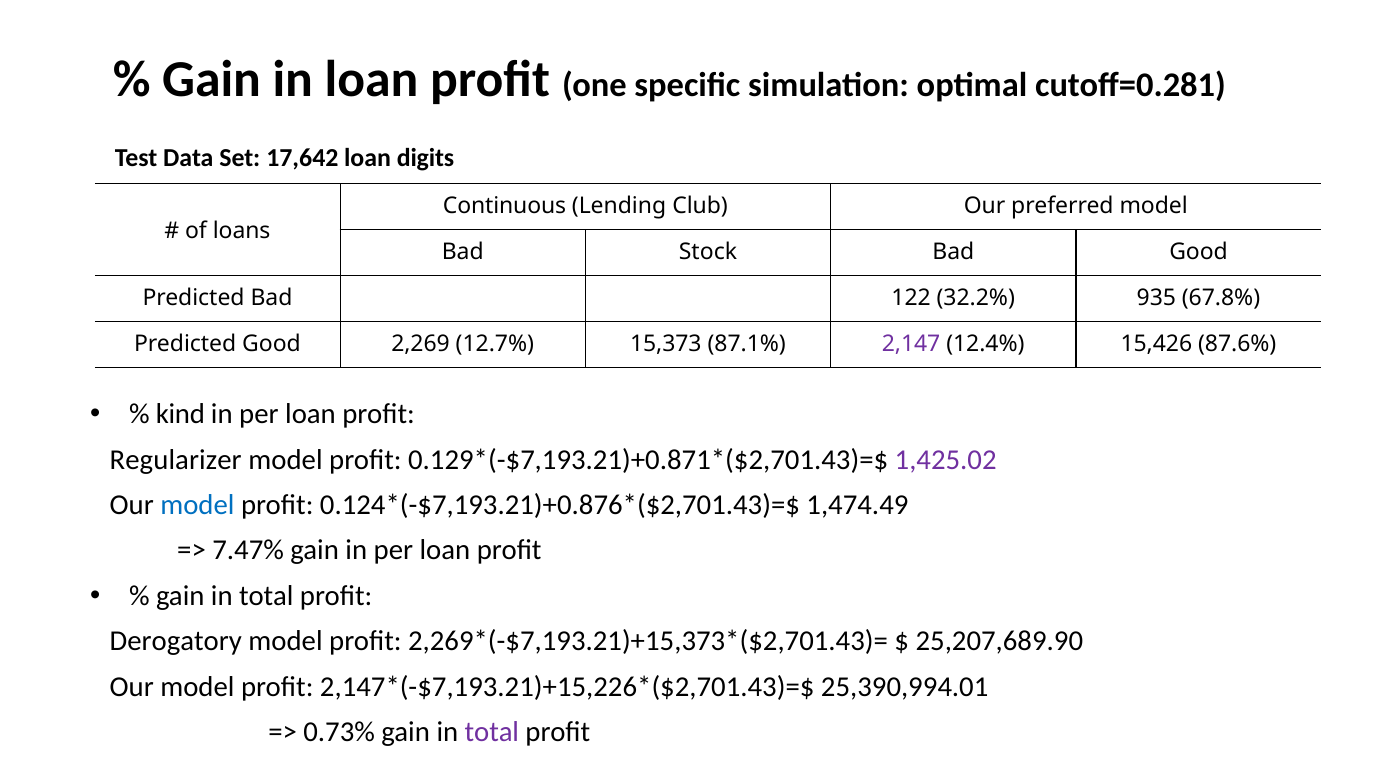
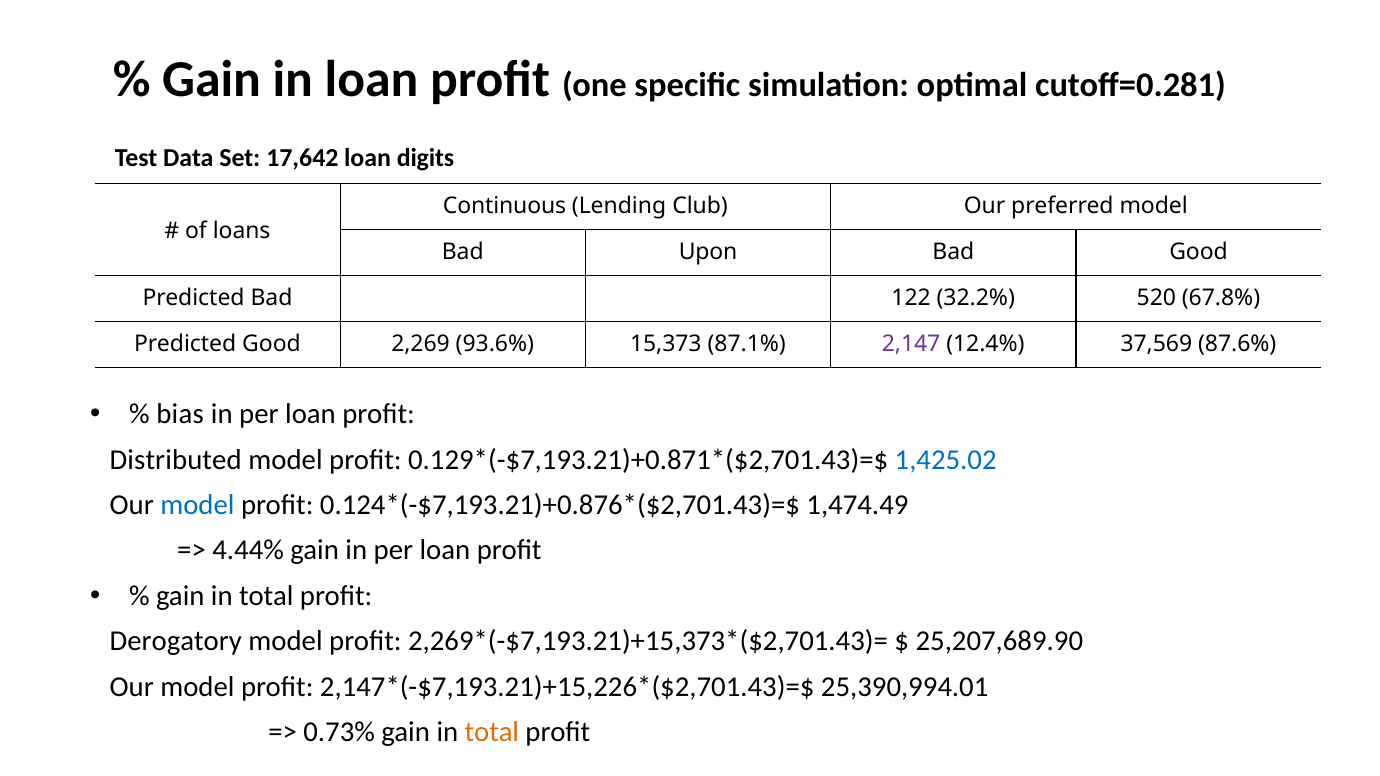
Stock: Stock -> Upon
935: 935 -> 520
12.7%: 12.7% -> 93.6%
15,426: 15,426 -> 37,569
kind: kind -> bias
Regularizer: Regularizer -> Distributed
1,425.02 colour: purple -> blue
7.47%: 7.47% -> 4.44%
total at (492, 732) colour: purple -> orange
